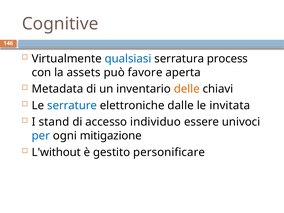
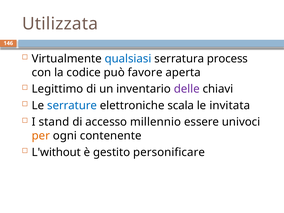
Cognitive: Cognitive -> Utilizzata
assets: assets -> codice
Metadata: Metadata -> Legittimo
delle colour: orange -> purple
dalle: dalle -> scala
individuo: individuo -> millennio
per colour: blue -> orange
mitigazione: mitigazione -> contenente
